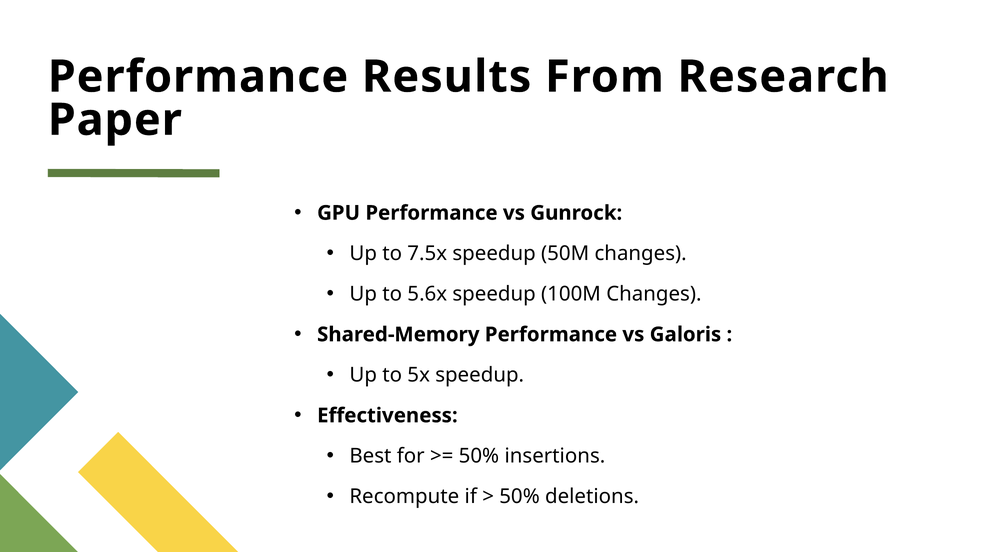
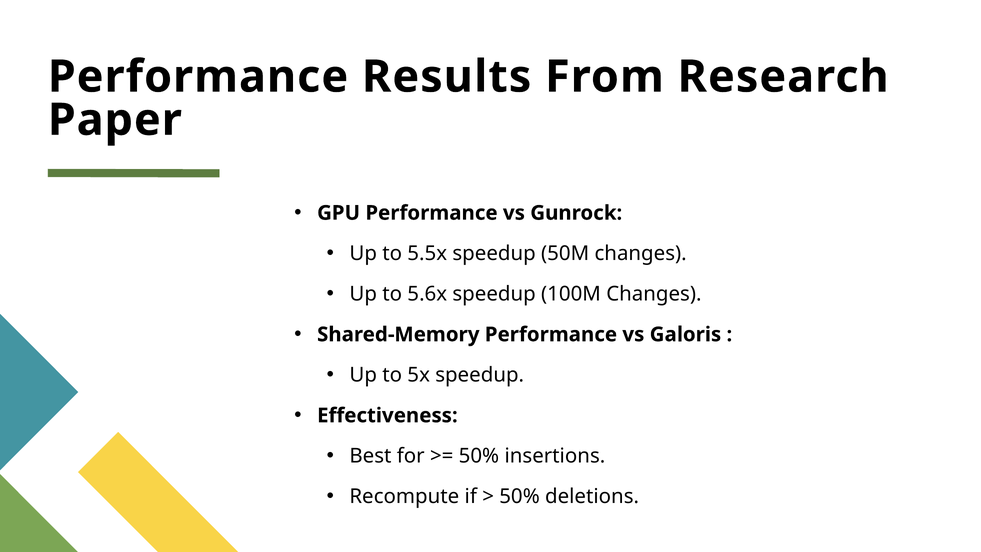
7.5x: 7.5x -> 5.5x
